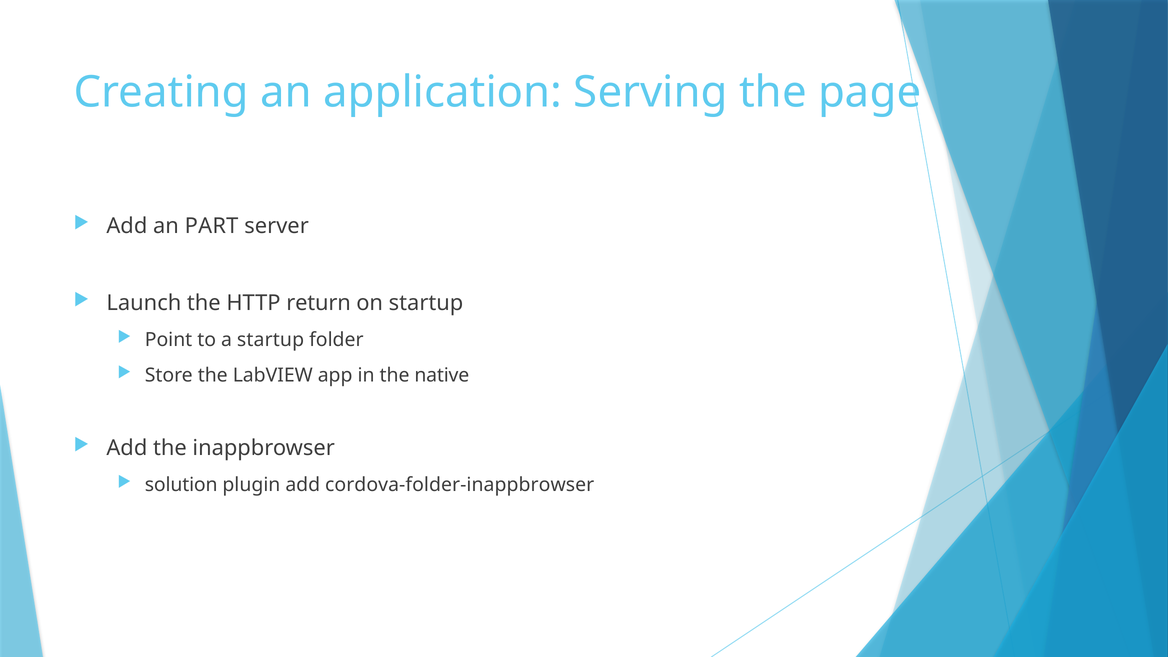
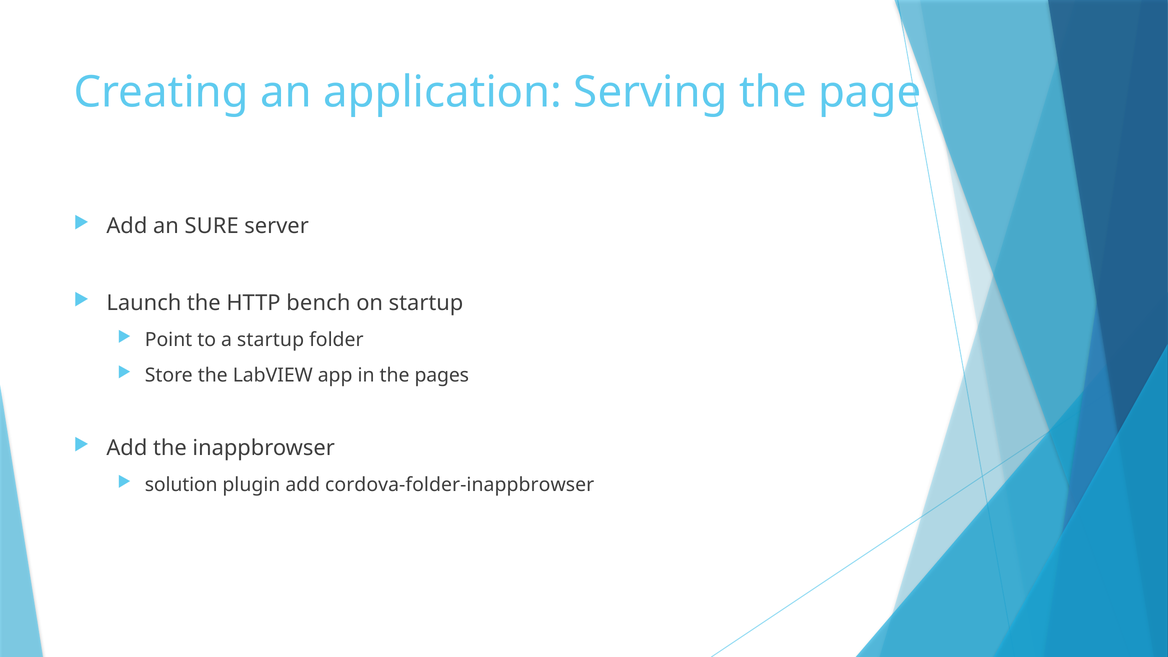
PART: PART -> SURE
return: return -> bench
native: native -> pages
